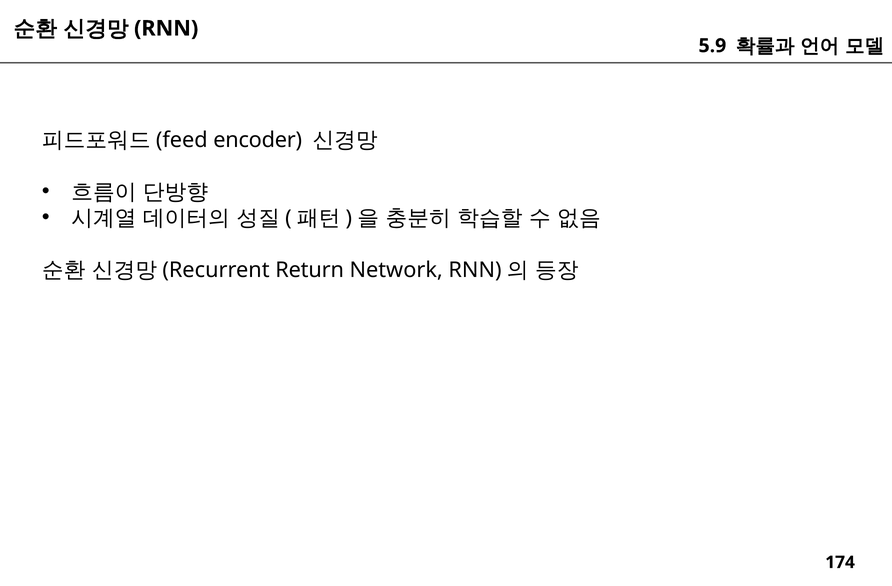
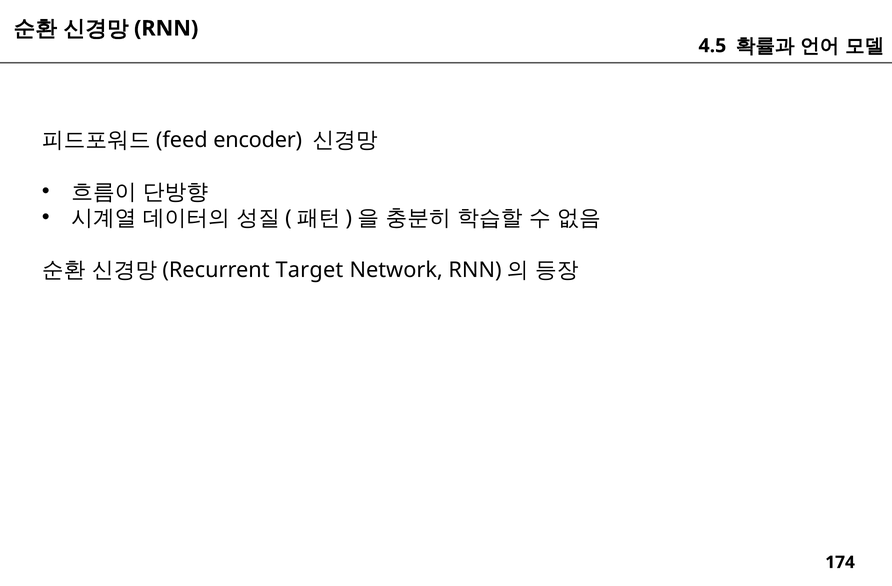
5.9: 5.9 -> 4.5
Return: Return -> Target
